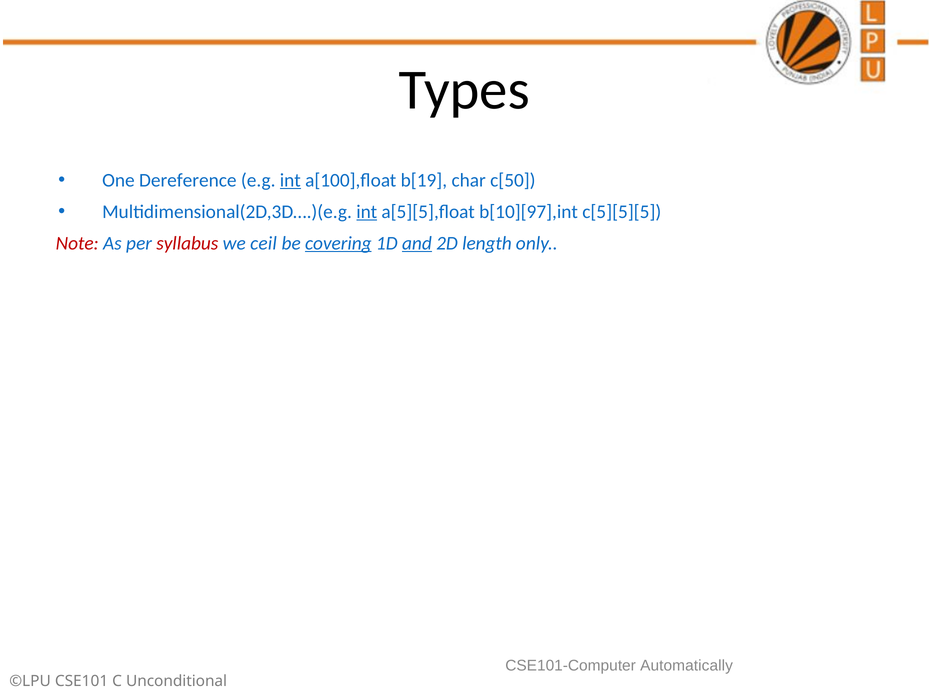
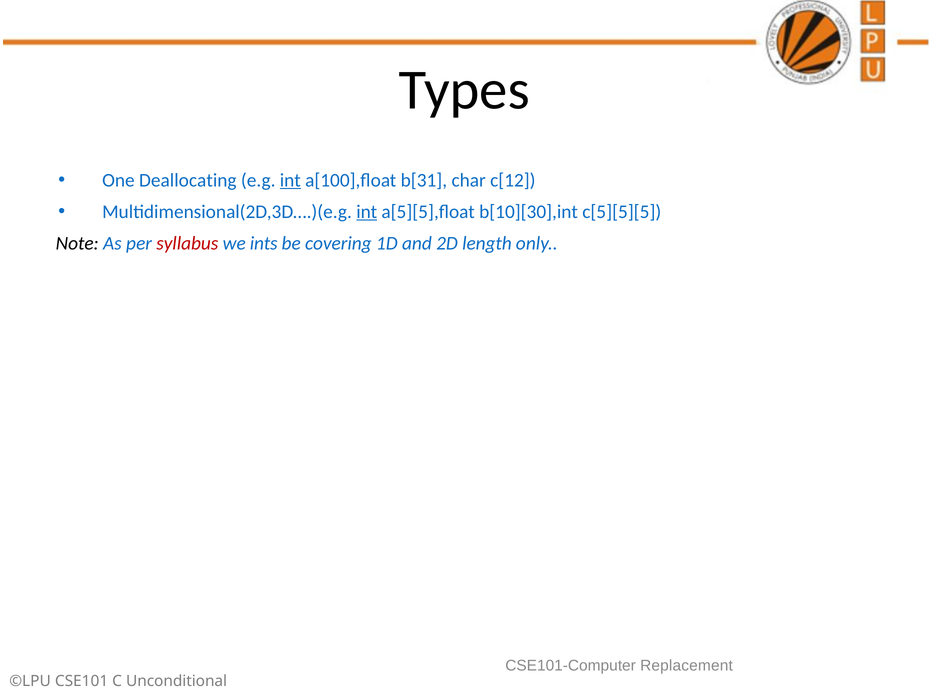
Dereference: Dereference -> Deallocating
b[19: b[19 -> b[31
c[50: c[50 -> c[12
b[10][97],int: b[10][97],int -> b[10][30],int
Note colour: red -> black
ceil: ceil -> ints
covering underline: present -> none
and underline: present -> none
Automatically: Automatically -> Replacement
